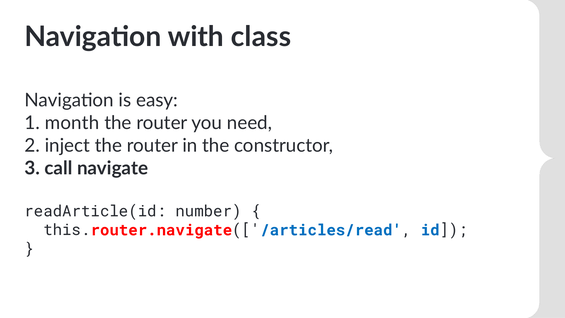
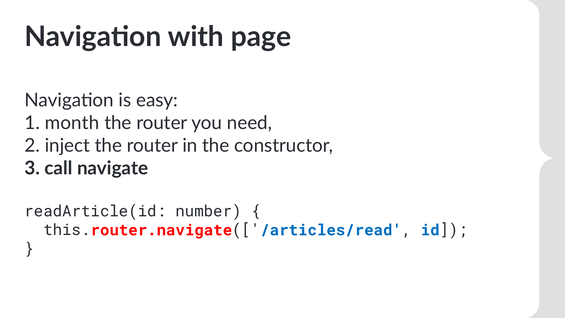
class: class -> page
